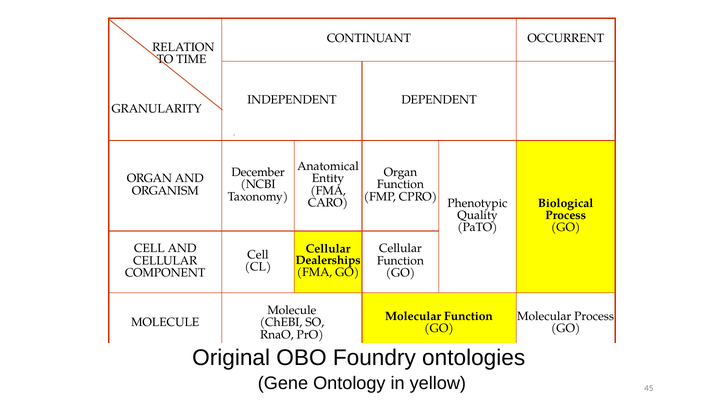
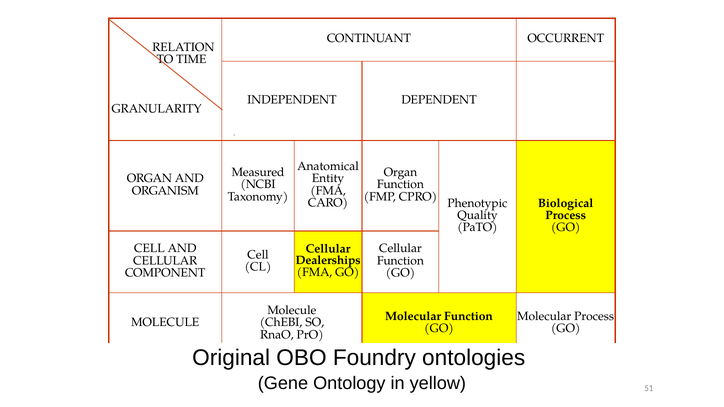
December: December -> Measured
45: 45 -> 51
